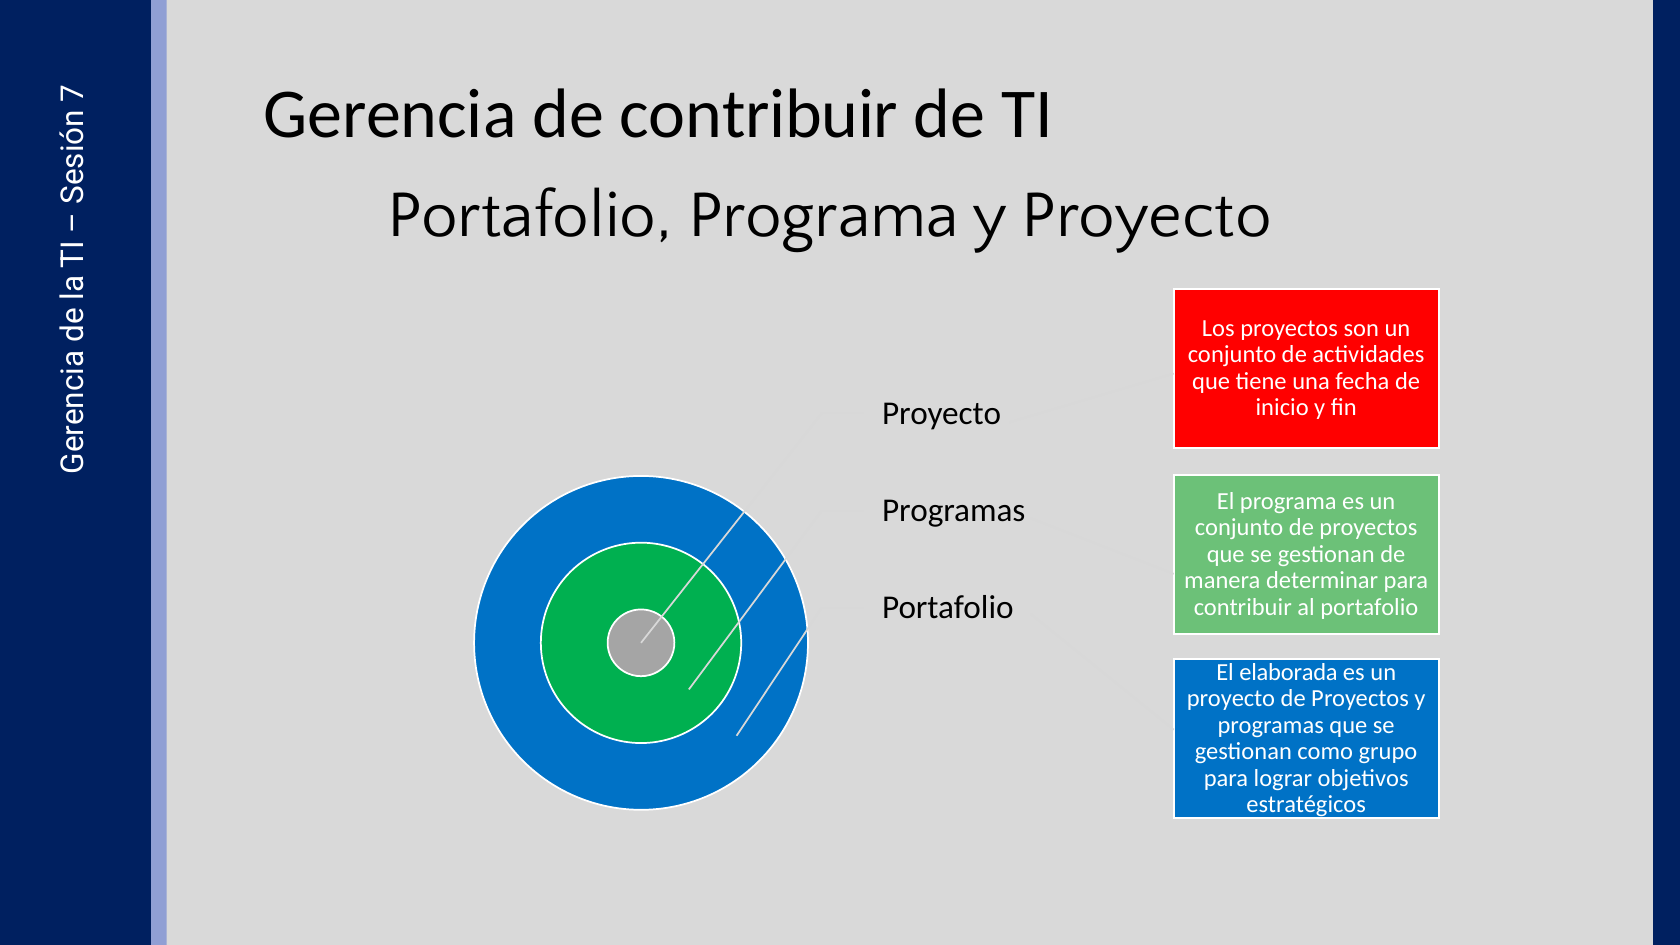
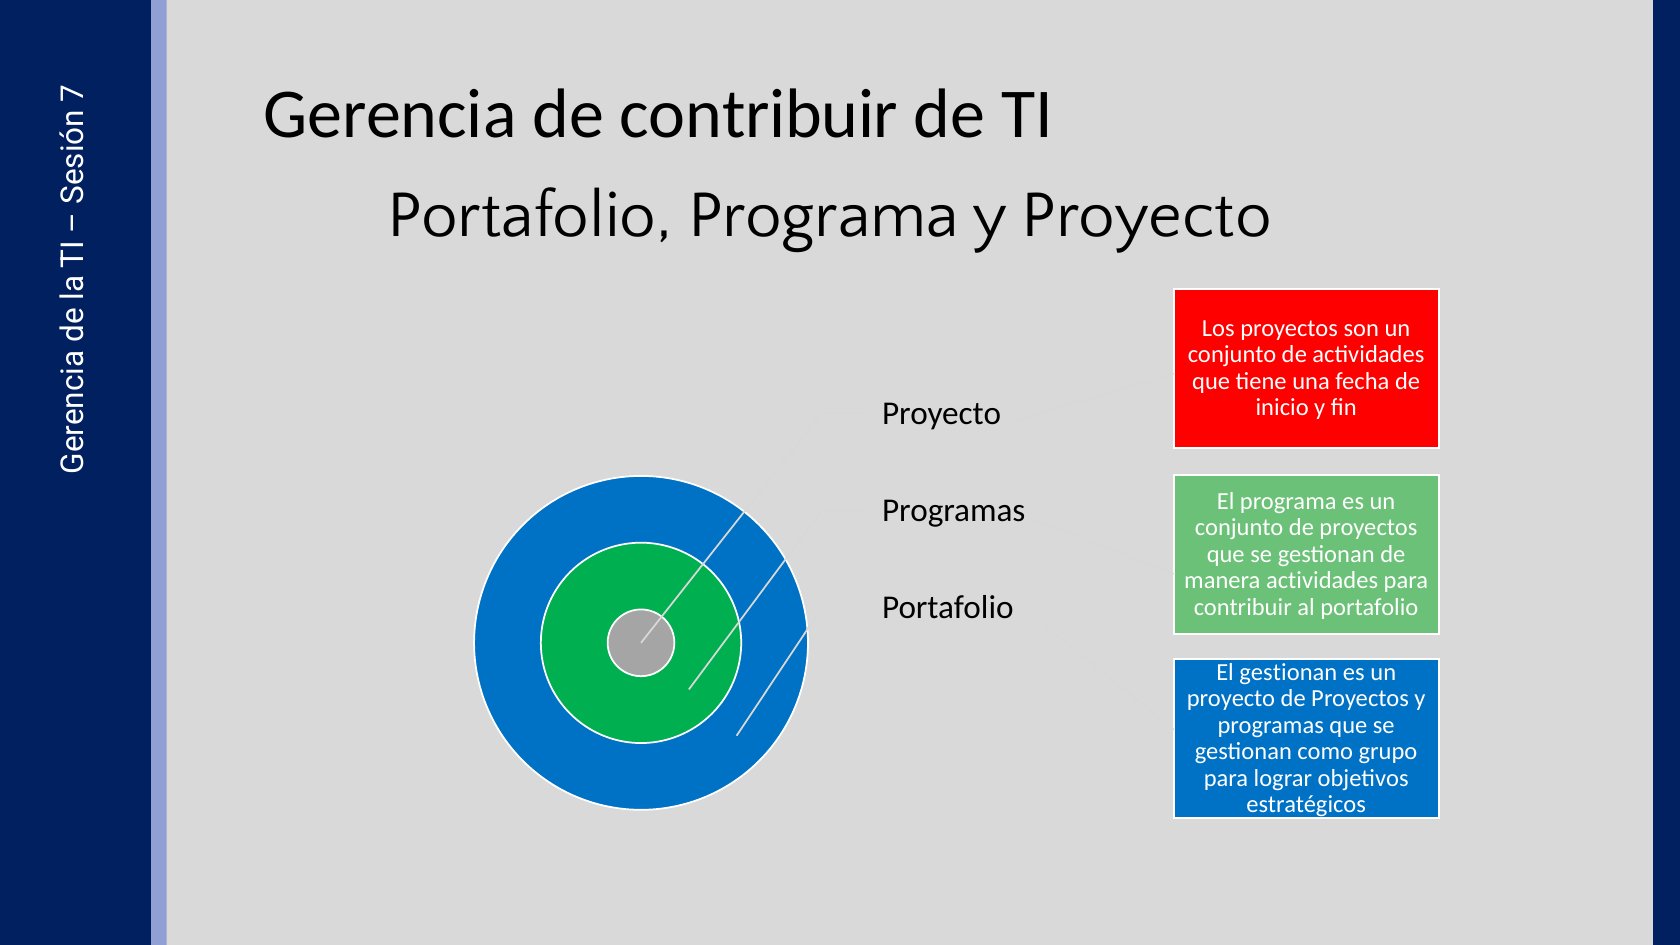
manera determinar: determinar -> actividades
El elaborada: elaborada -> gestionan
